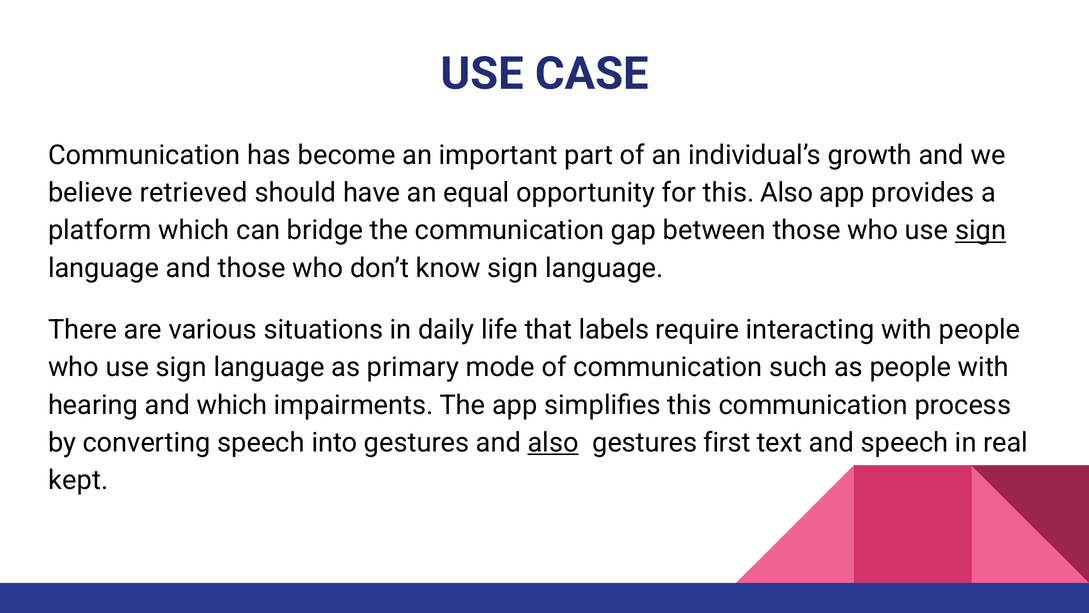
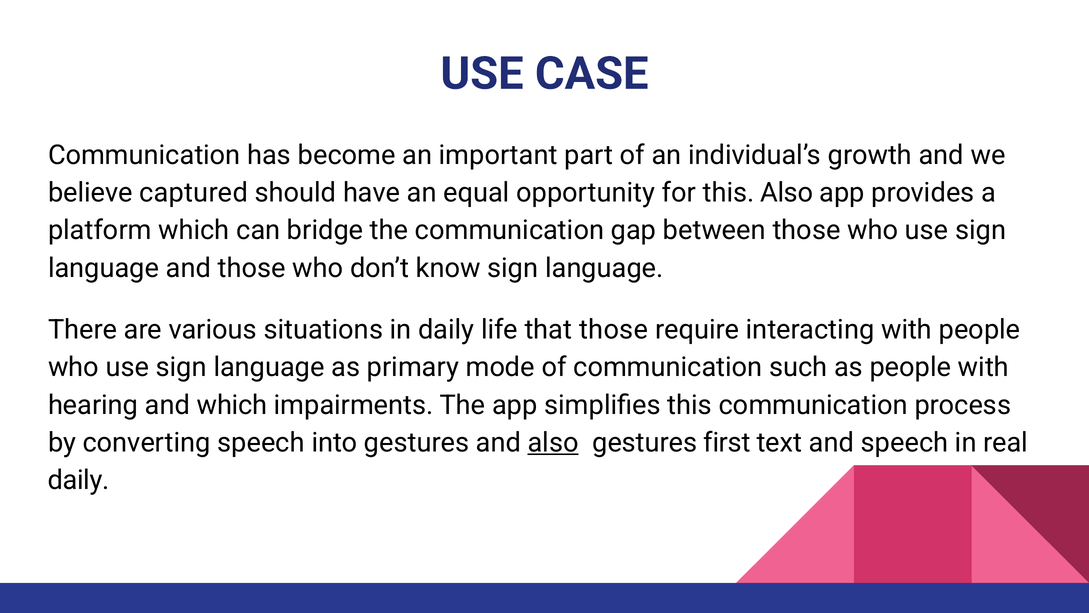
retrieved: retrieved -> captured
sign at (981, 230) underline: present -> none
that labels: labels -> those
kept at (78, 480): kept -> daily
